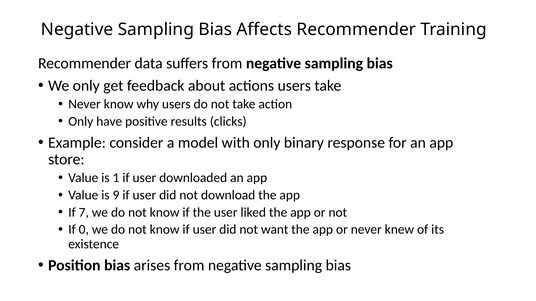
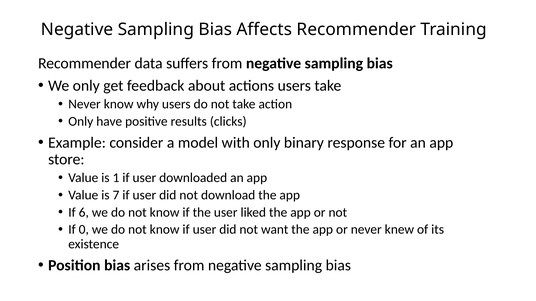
9: 9 -> 7
7: 7 -> 6
